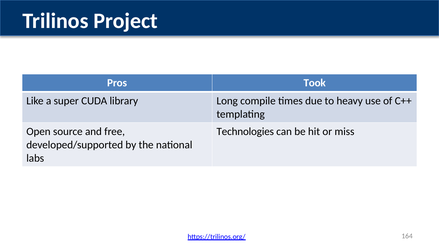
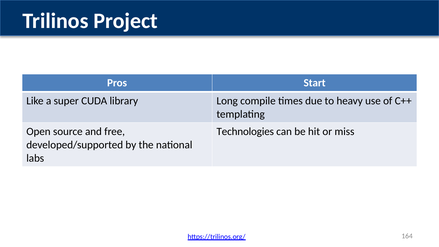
Took: Took -> Start
